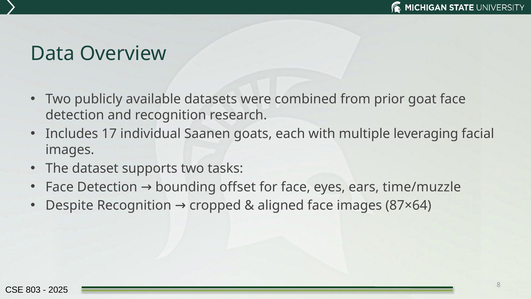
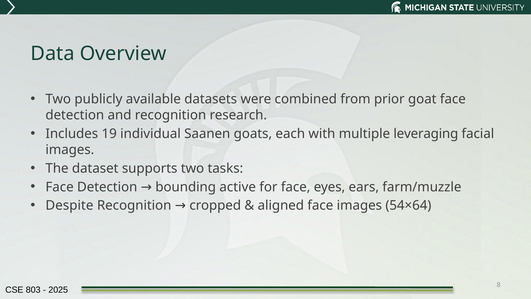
17: 17 -> 19
offset: offset -> active
time/muzzle: time/muzzle -> farm/muzzle
87×64: 87×64 -> 54×64
